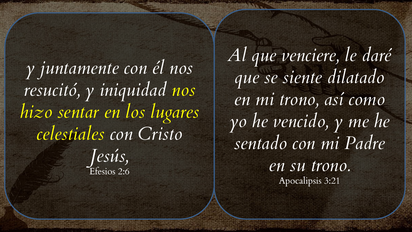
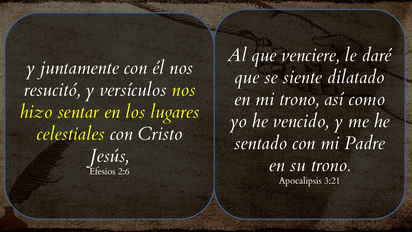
iniquidad: iniquidad -> versículos
